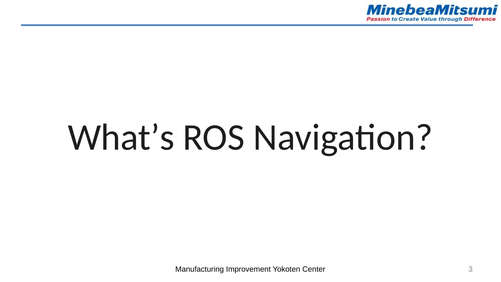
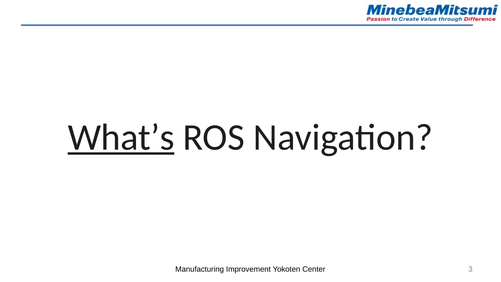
What’s underline: none -> present
